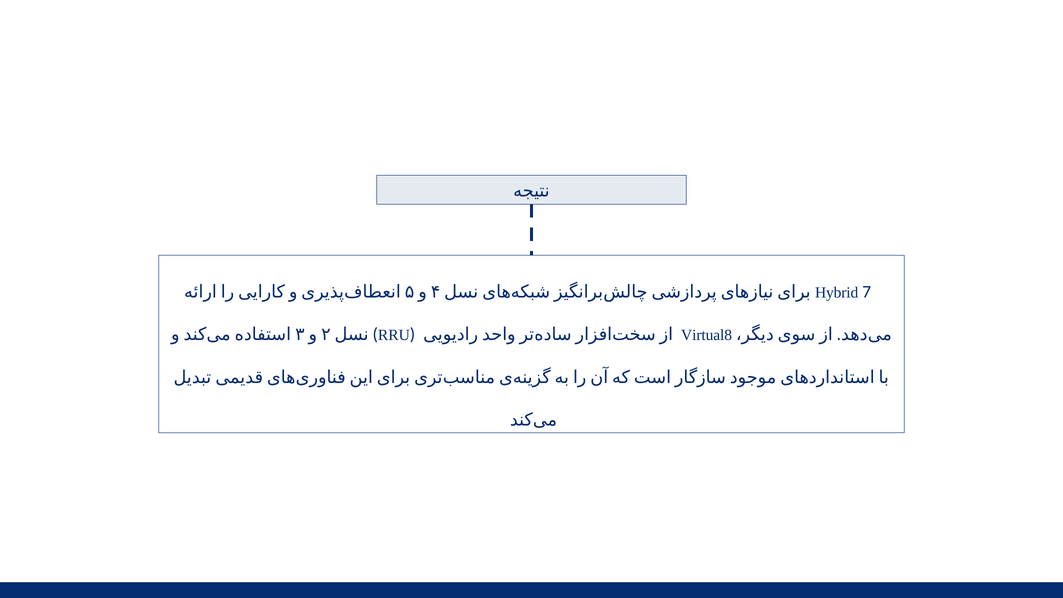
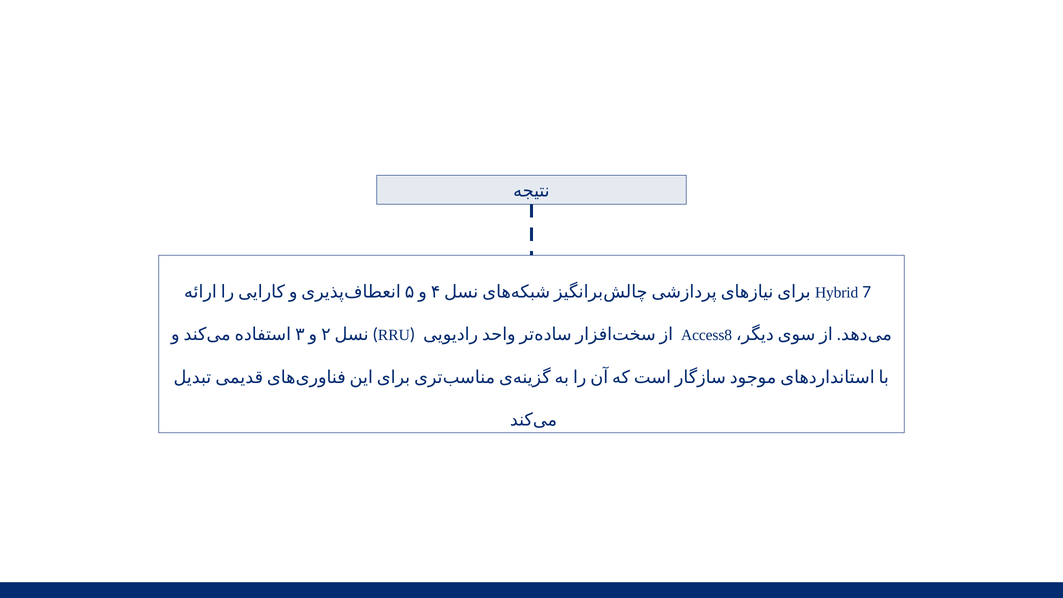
Virtual8: Virtual8 -> Access8
